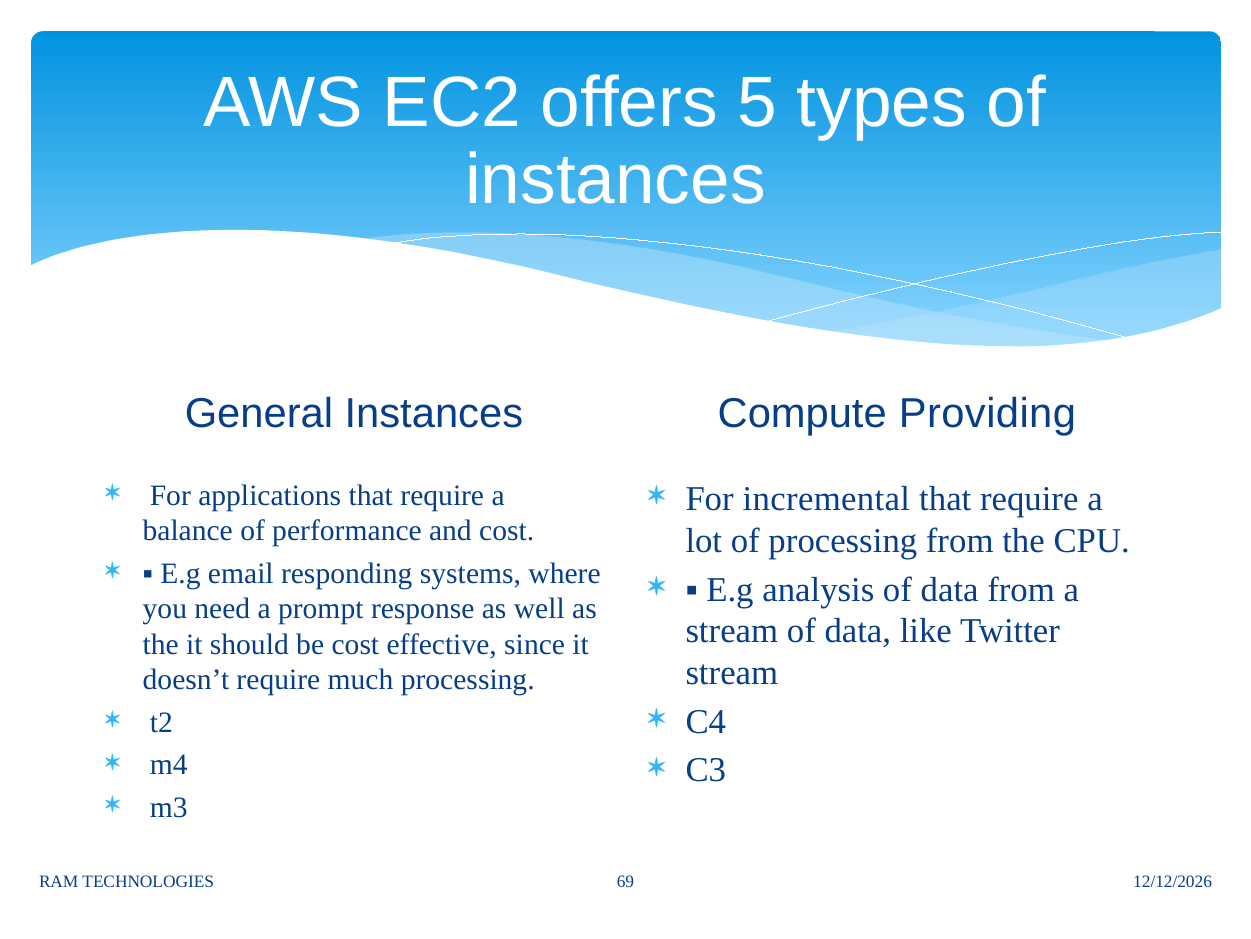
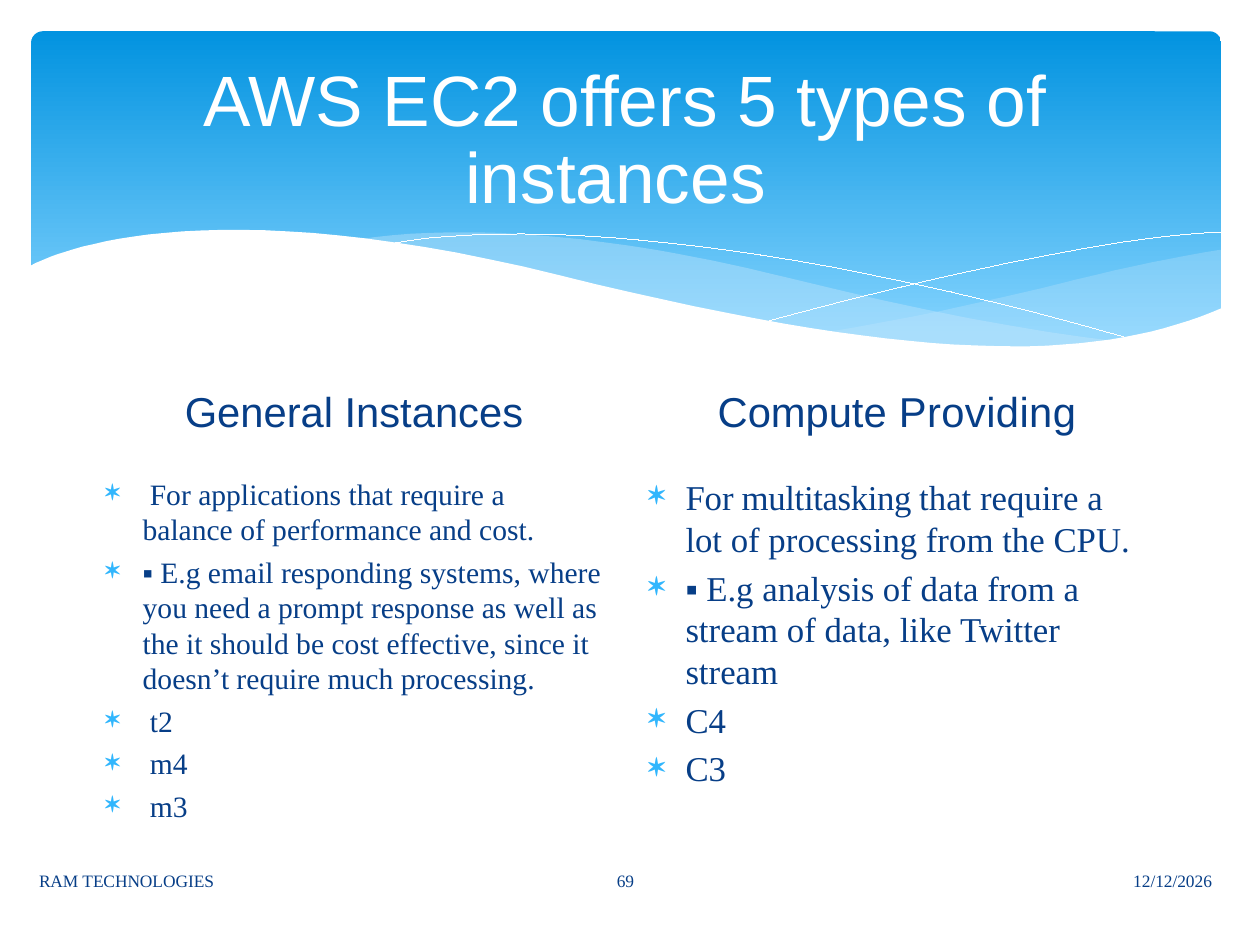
incremental: incremental -> multitasking
